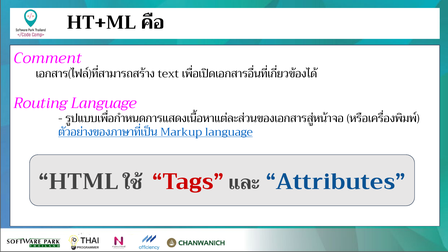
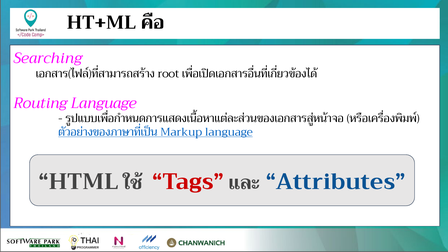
Comment: Comment -> Searching
text: text -> root
